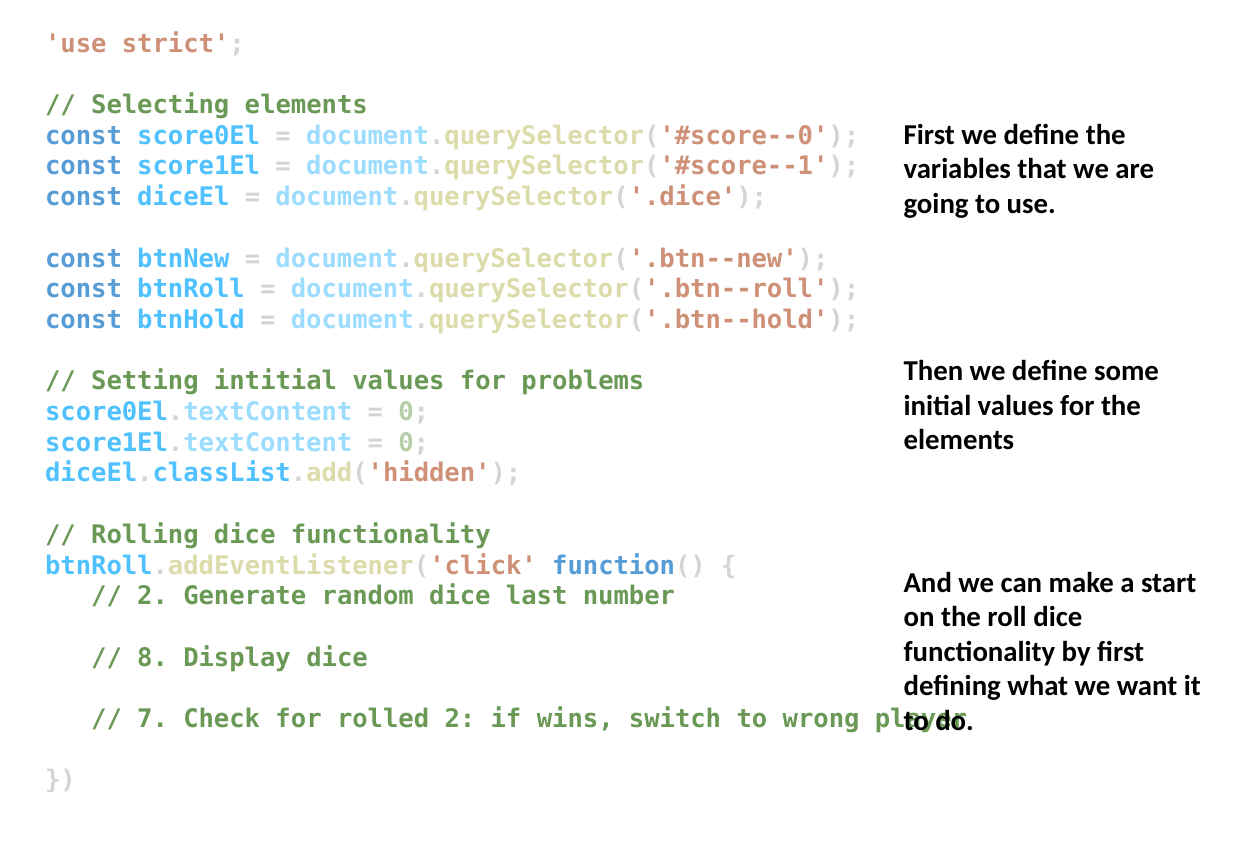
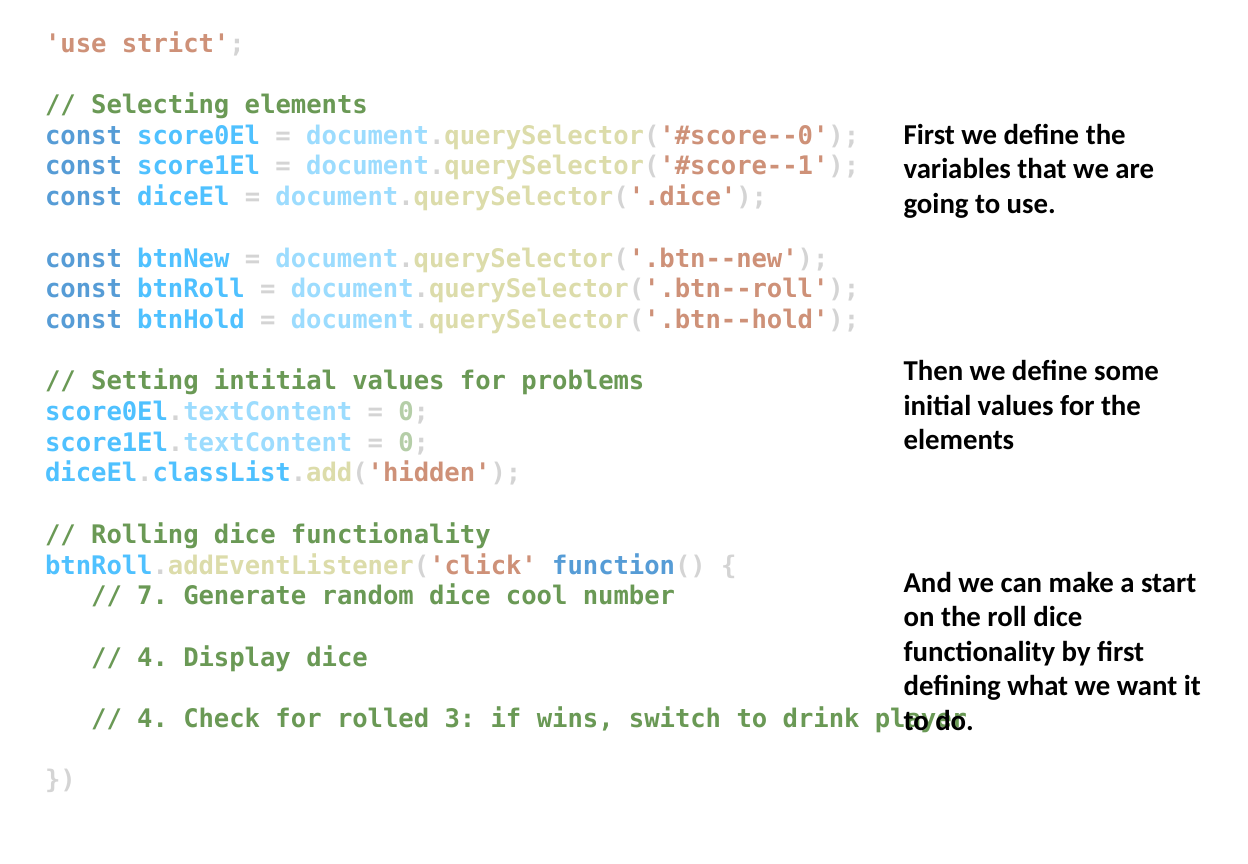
2 at (153, 596): 2 -> 7
last: last -> cool
8 at (153, 658): 8 -> 4
7 at (153, 719): 7 -> 4
rolled 2: 2 -> 3
wrong: wrong -> drink
